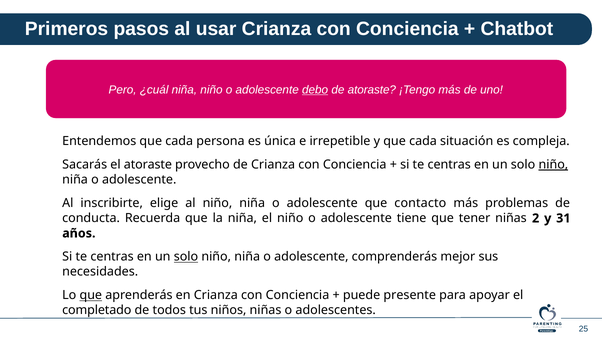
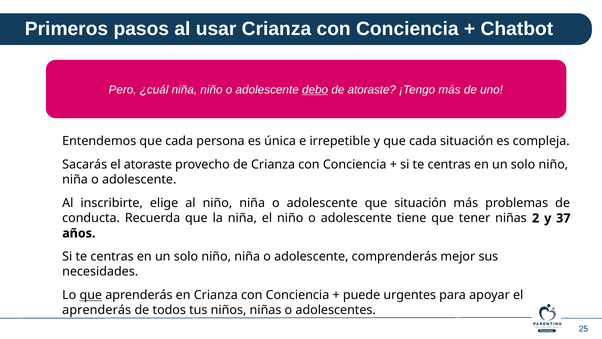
niño at (553, 164) underline: present -> none
que contacto: contacto -> situación
31: 31 -> 37
solo at (186, 256) underline: present -> none
presente: presente -> urgentes
completado at (97, 310): completado -> aprenderás
